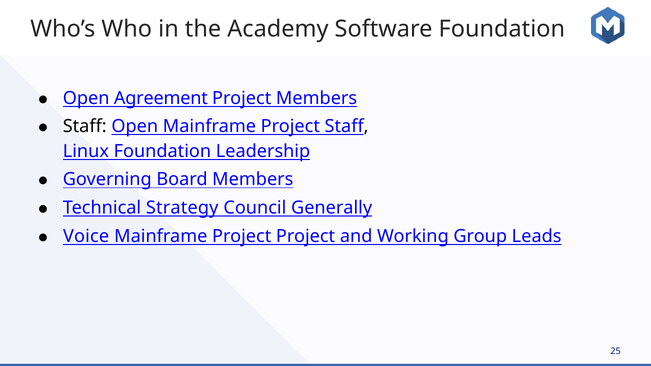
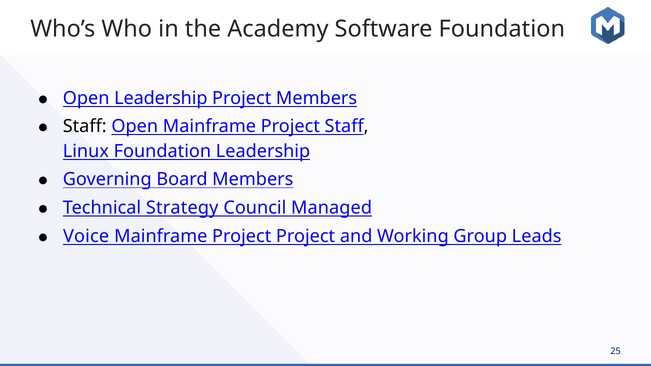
Open Agreement: Agreement -> Leadership
Generally: Generally -> Managed
